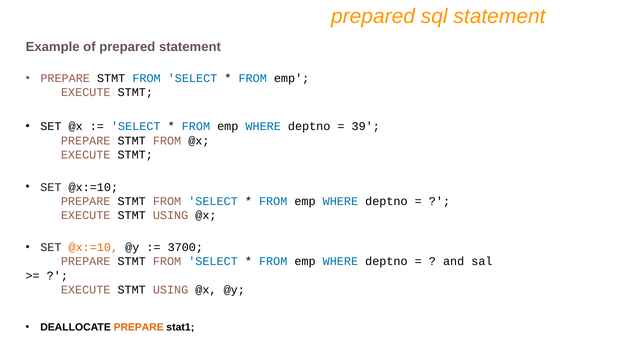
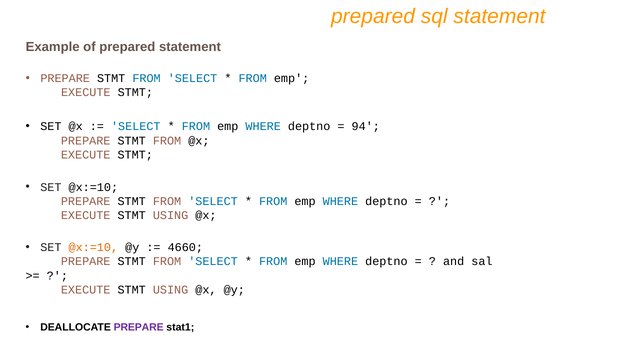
39: 39 -> 94
3700: 3700 -> 4660
PREPARE at (139, 327) colour: orange -> purple
